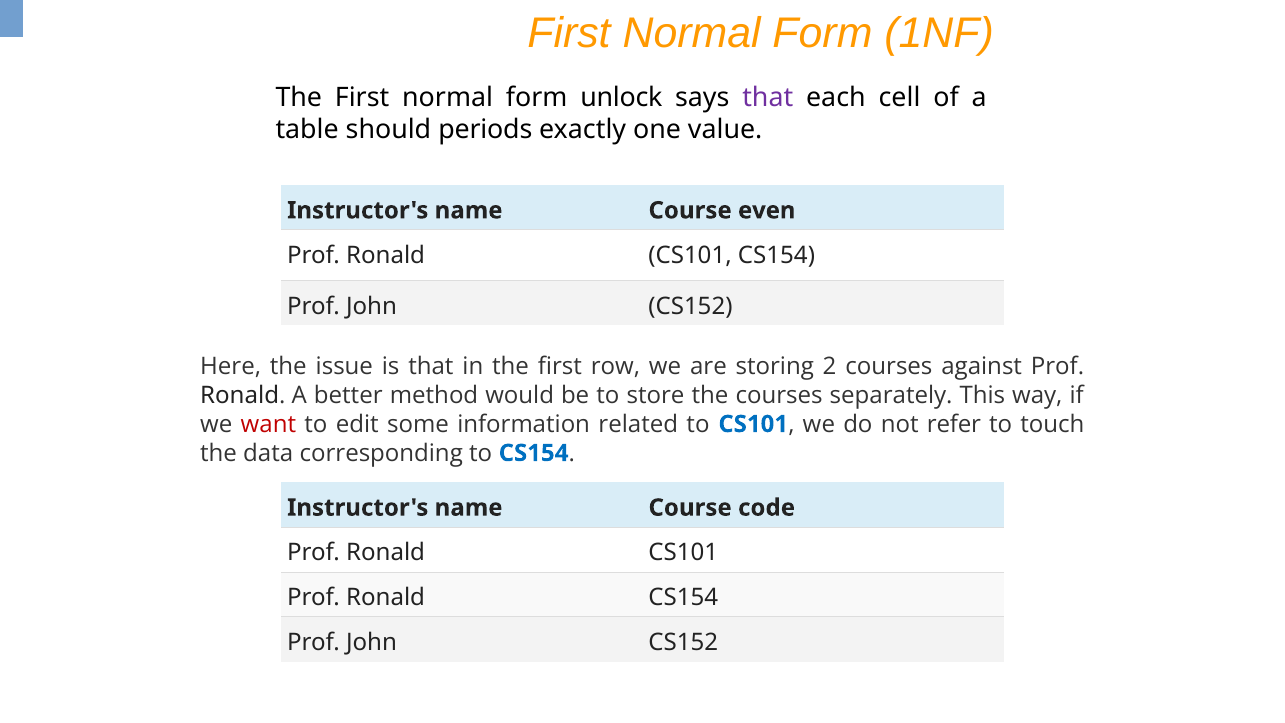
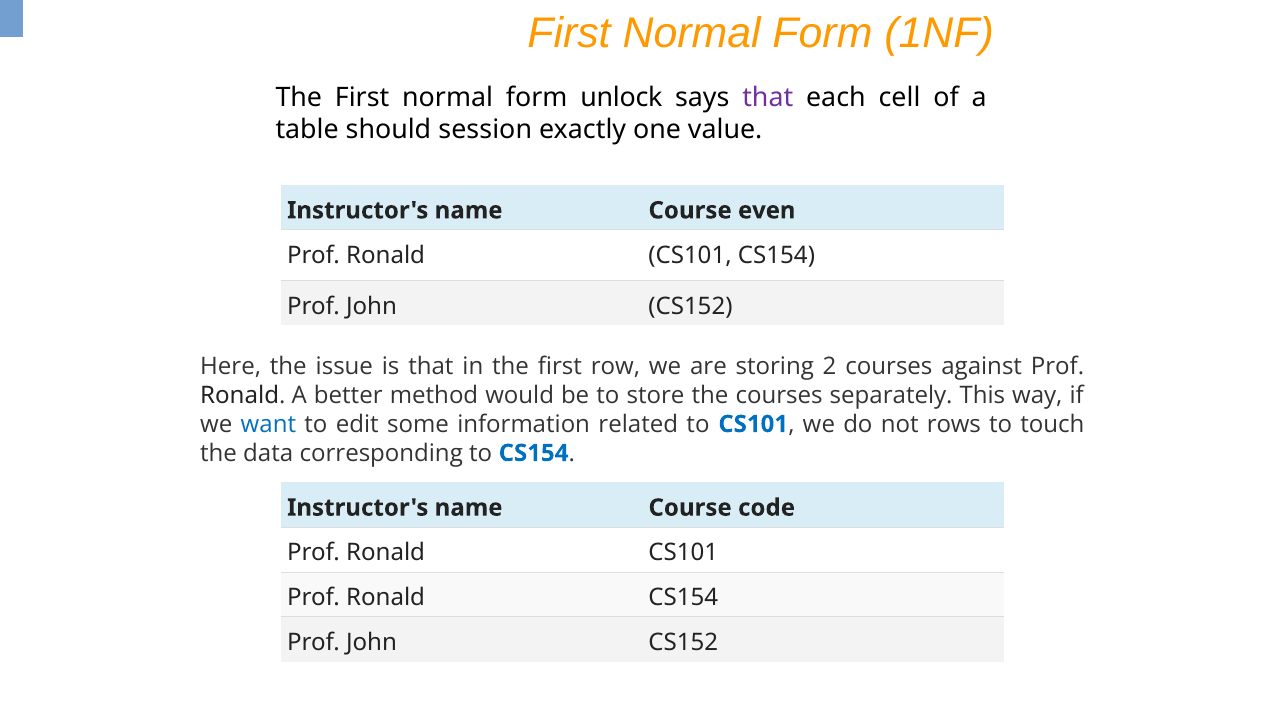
periods: periods -> session
want colour: red -> blue
refer: refer -> rows
